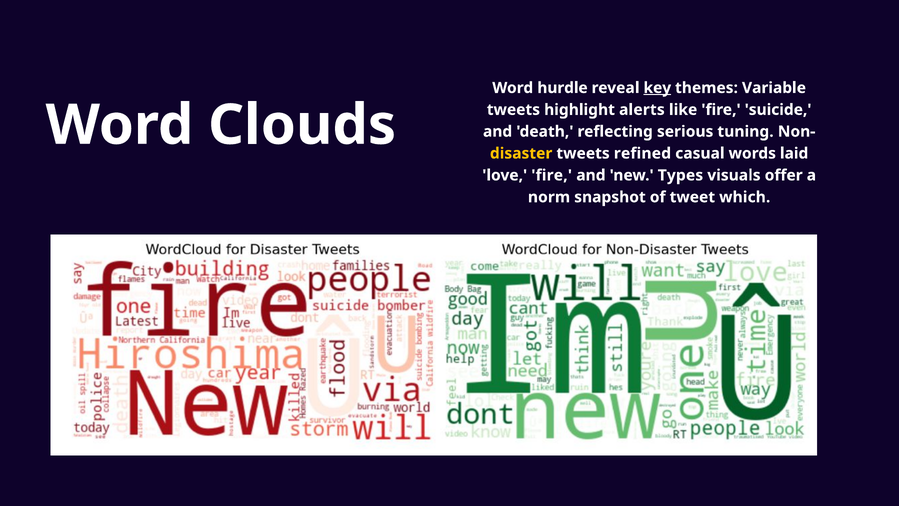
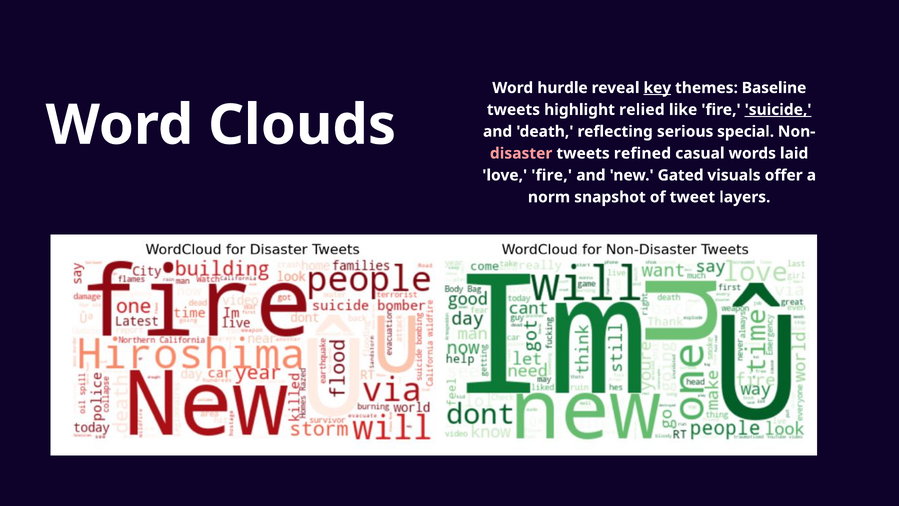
Variable: Variable -> Baseline
alerts: alerts -> relied
suicide underline: none -> present
tuning: tuning -> special
disaster colour: yellow -> pink
Types: Types -> Gated
which: which -> layers
